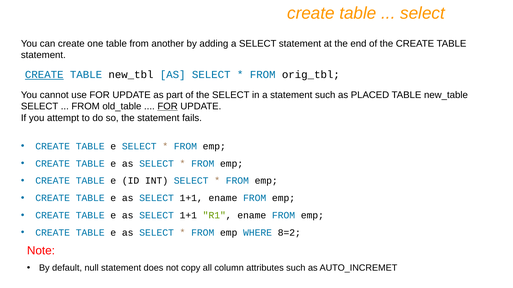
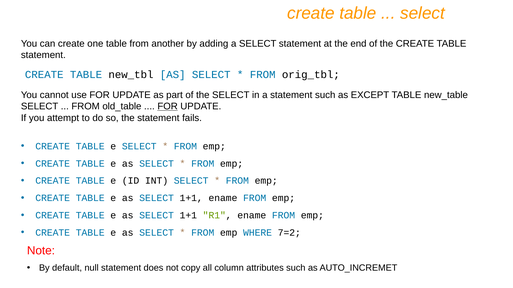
CREATE at (44, 75) underline: present -> none
PLACED: PLACED -> EXCEPT
8=2: 8=2 -> 7=2
